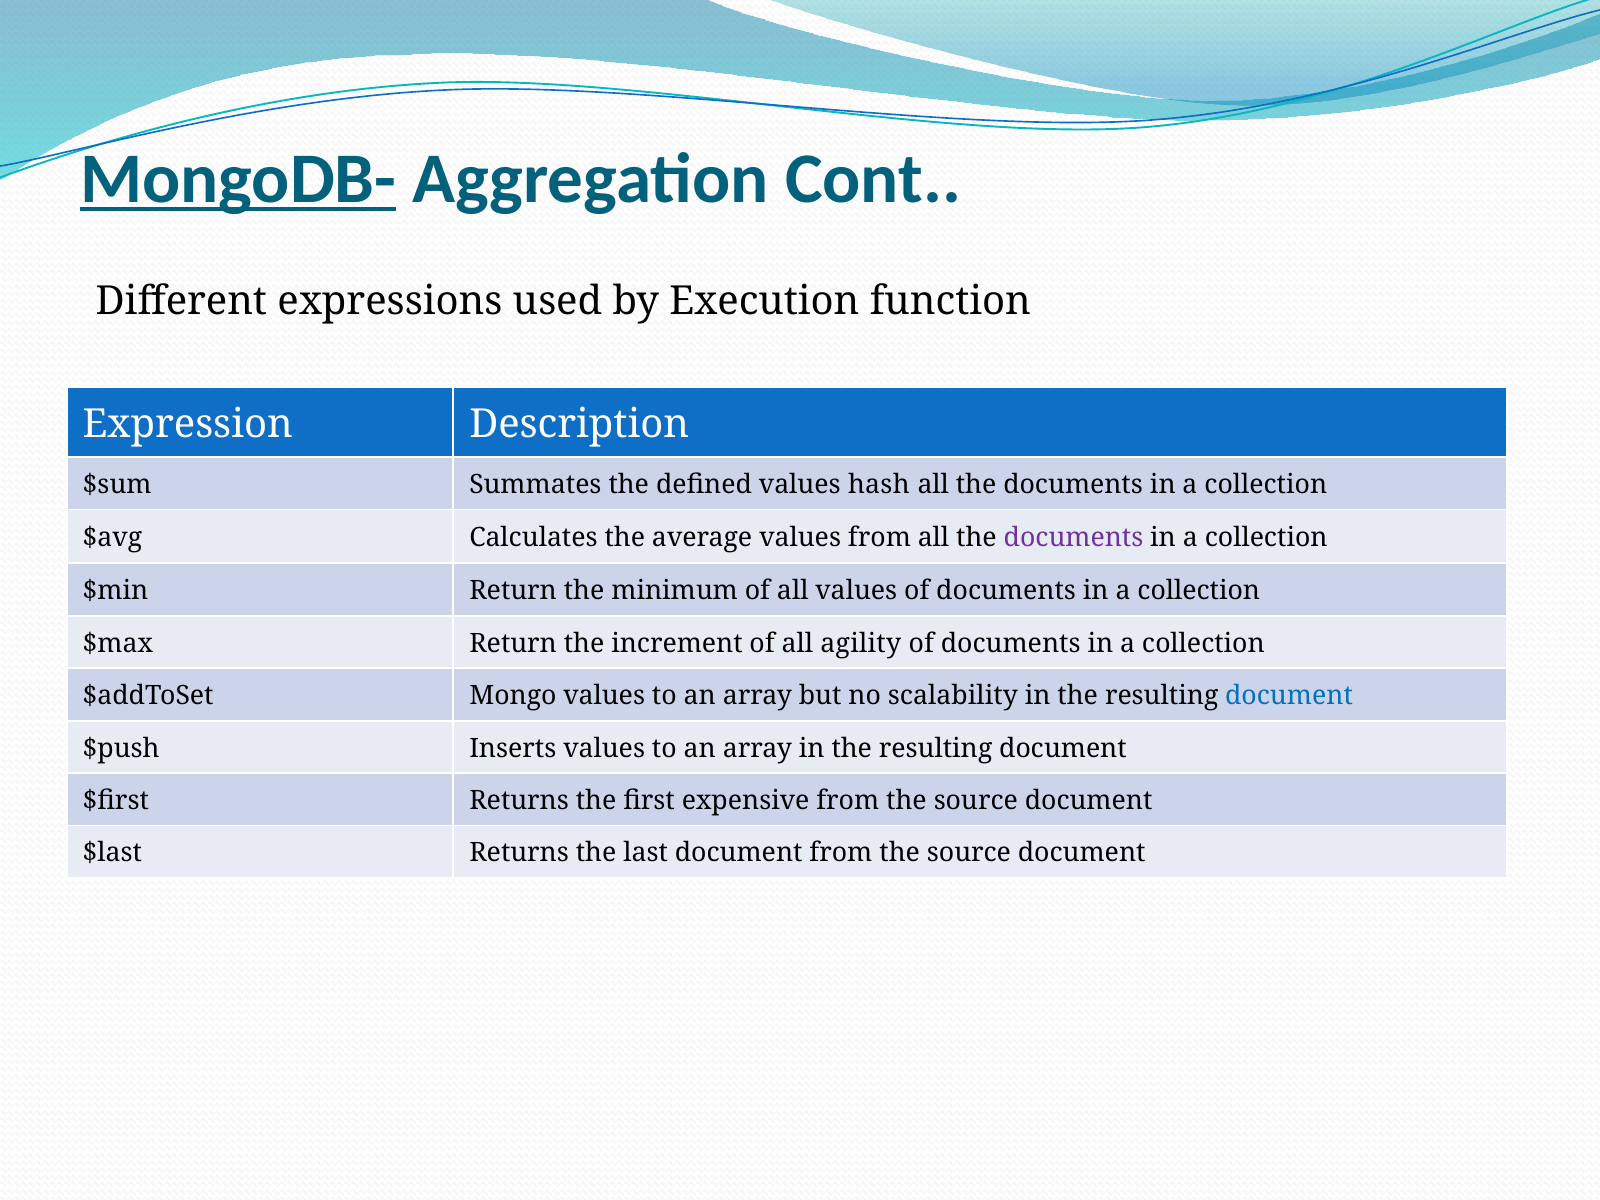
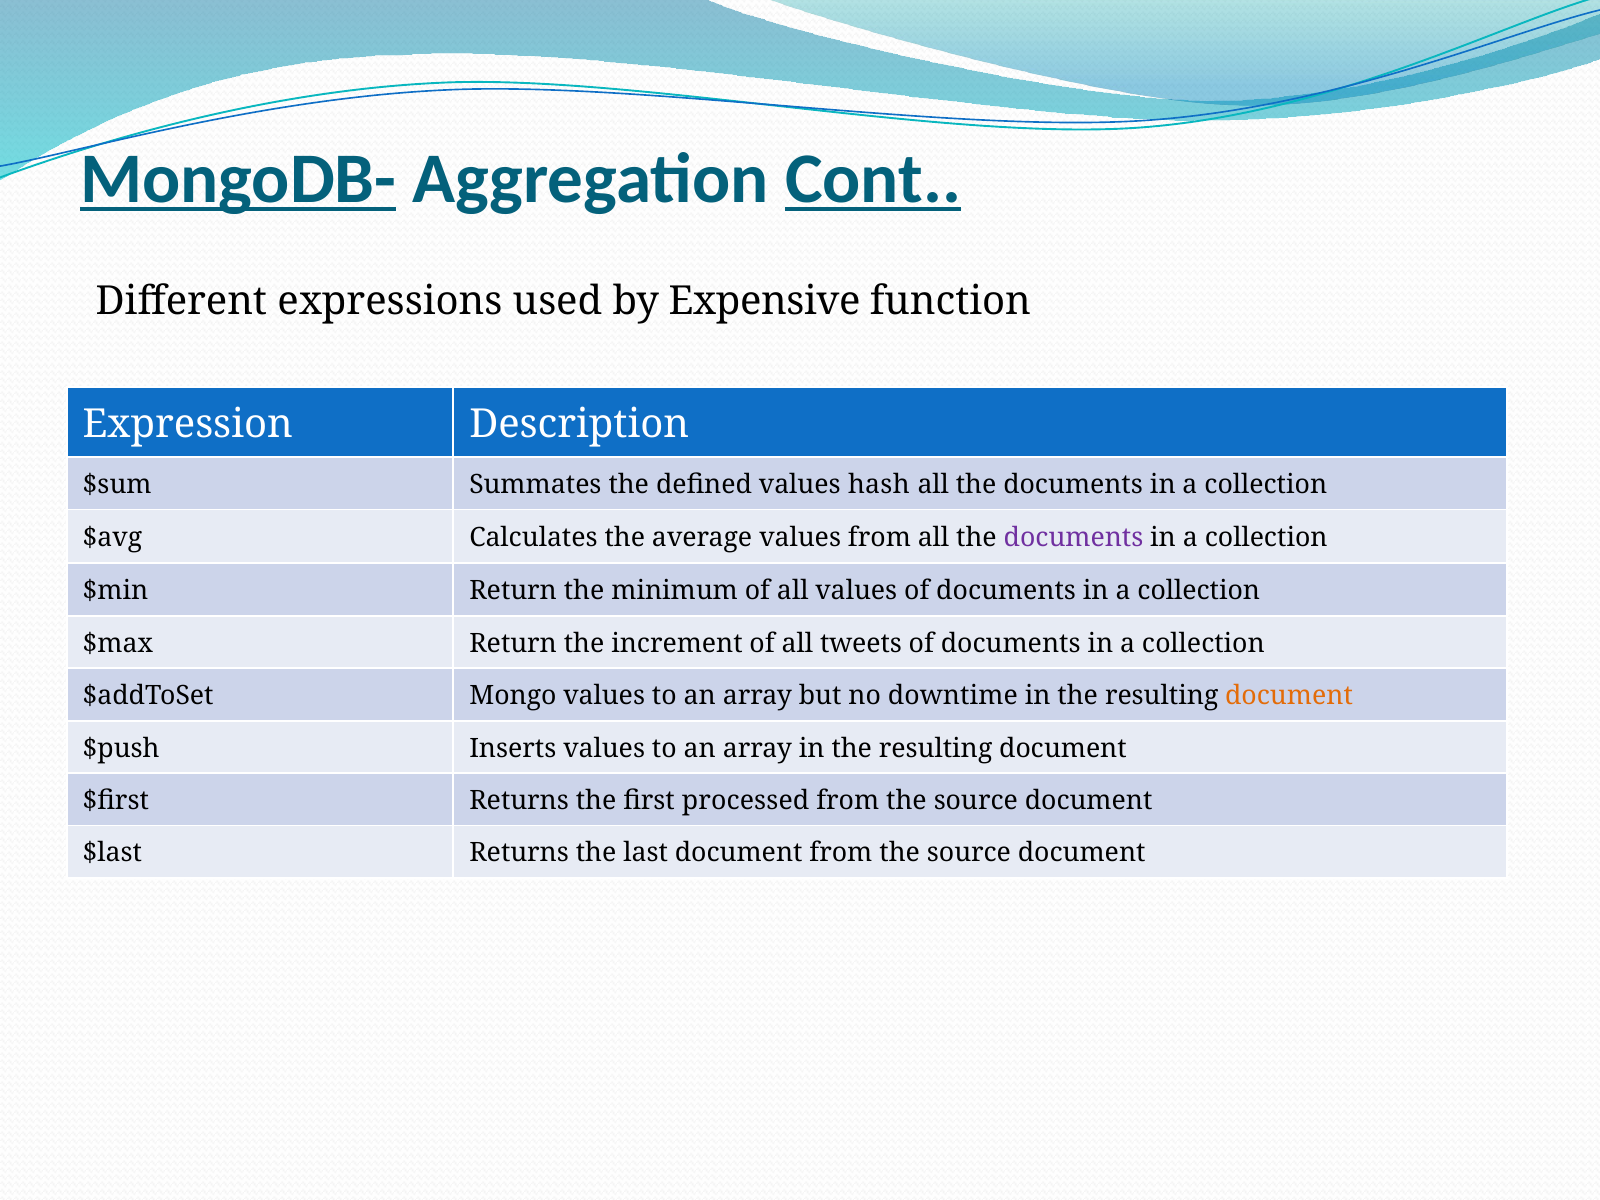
Cont underline: none -> present
Execution: Execution -> Expensive
agility: agility -> tweets
scalability: scalability -> downtime
document at (1289, 696) colour: blue -> orange
expensive: expensive -> processed
